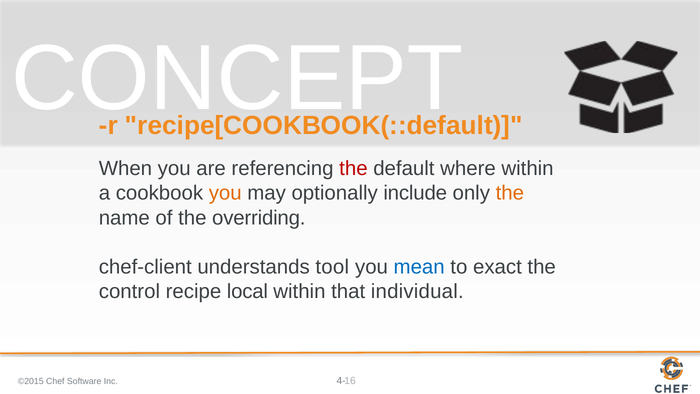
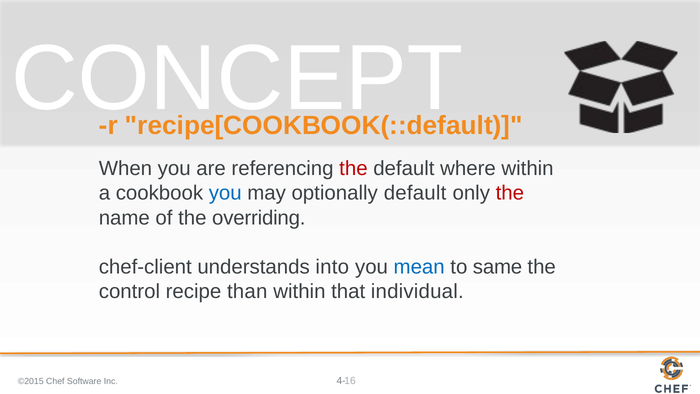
you at (225, 193) colour: orange -> blue
optionally include: include -> default
the at (510, 193) colour: orange -> red
tool: tool -> into
exact: exact -> same
local: local -> than
